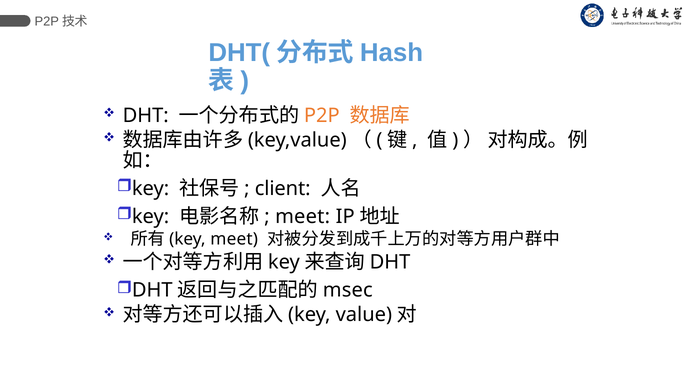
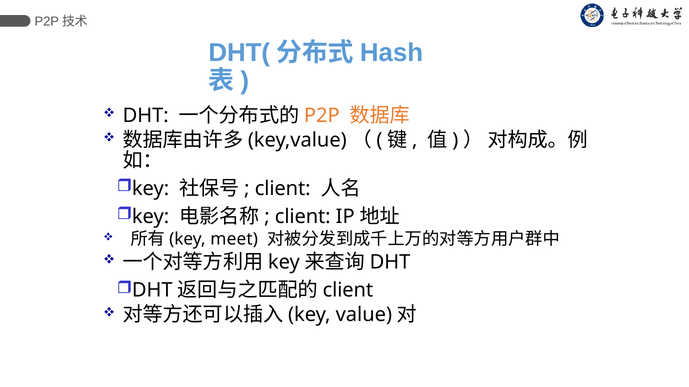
meet at (303, 217): meet -> client
msec at (348, 291): msec -> client
